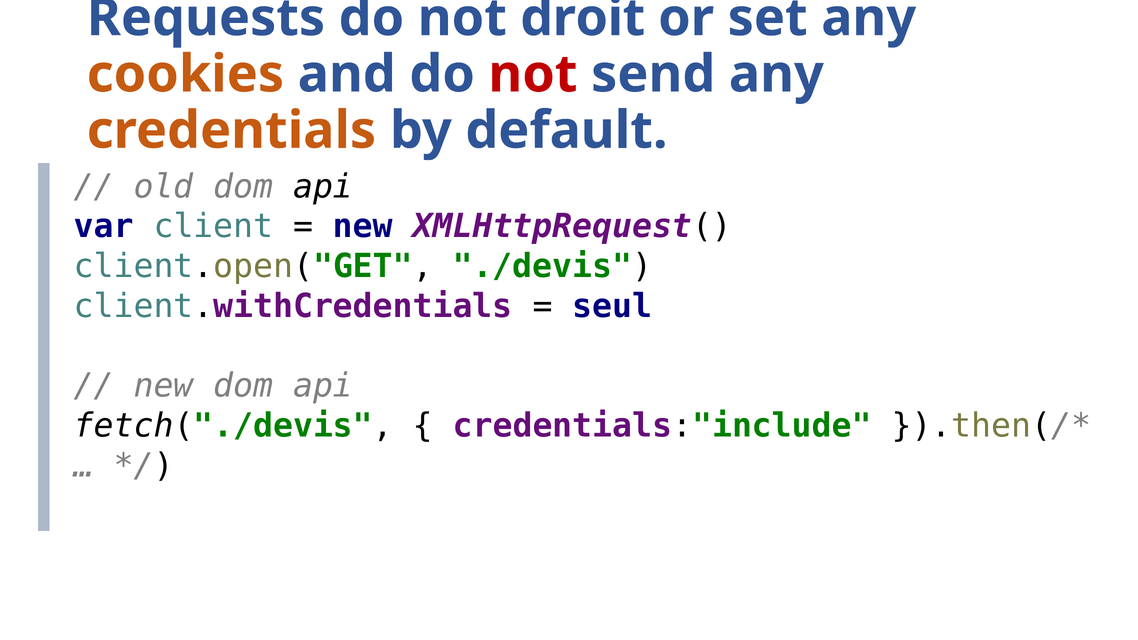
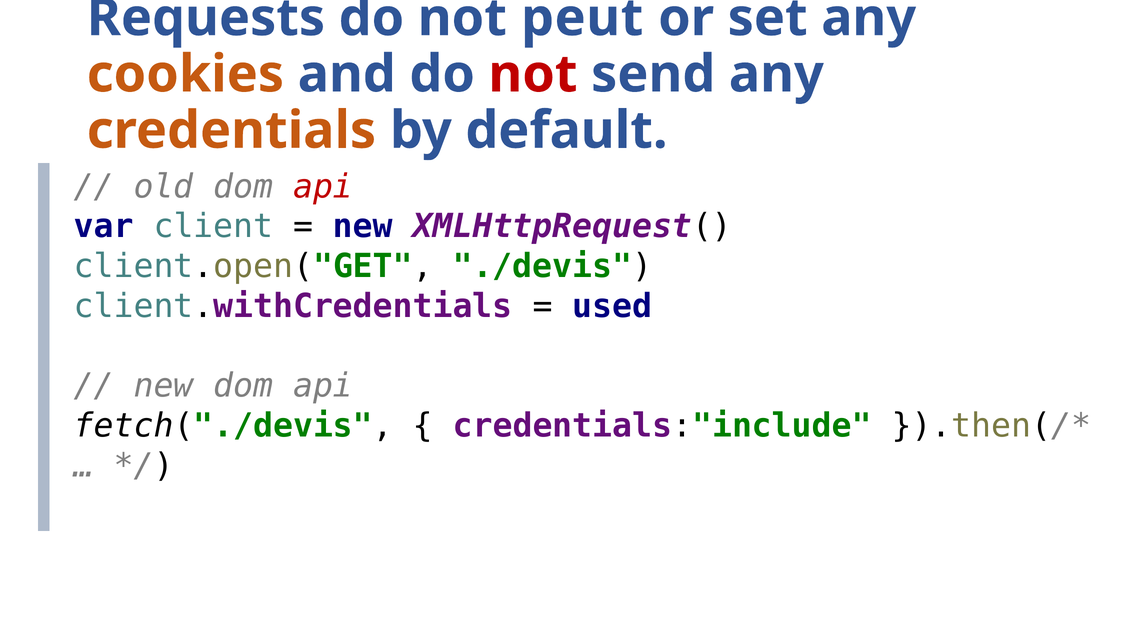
droit: droit -> peut
api at (323, 187) colour: black -> red
seul: seul -> used
